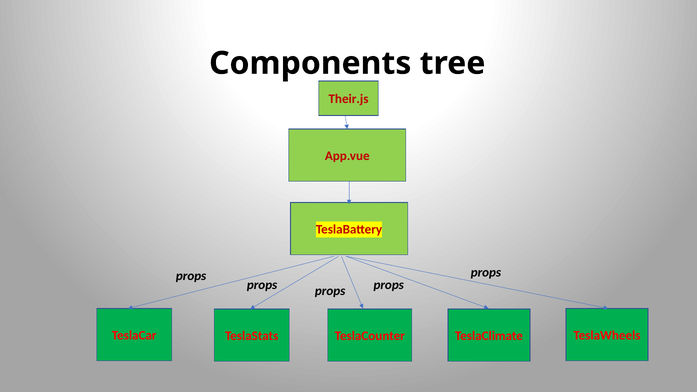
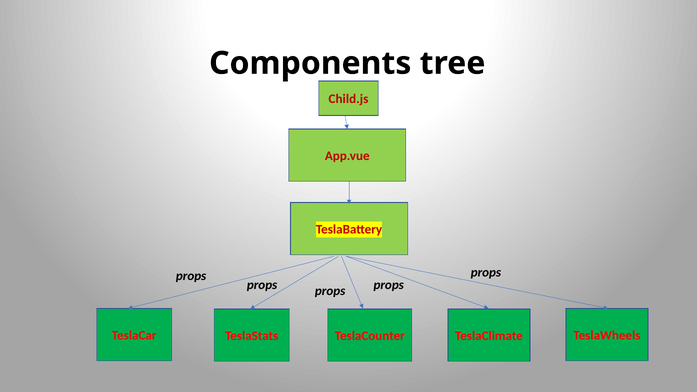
Their.js: Their.js -> Child.js
